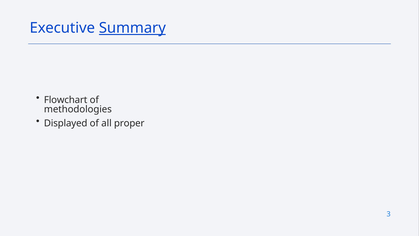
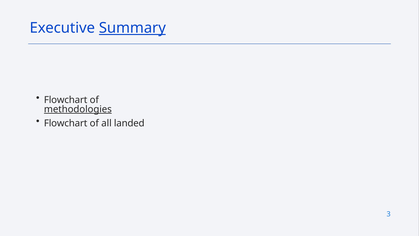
methodologies underline: none -> present
Displayed at (66, 123): Displayed -> Flowchart
proper: proper -> landed
